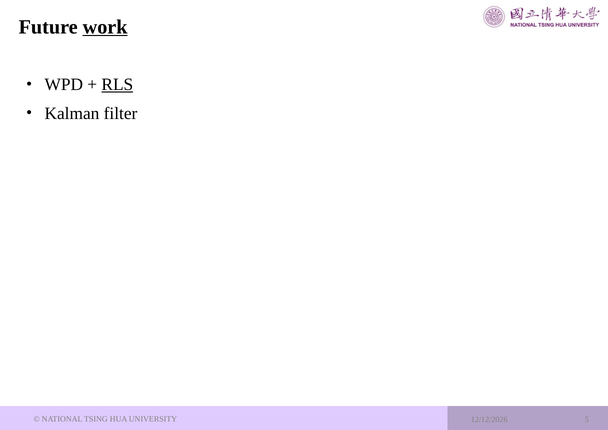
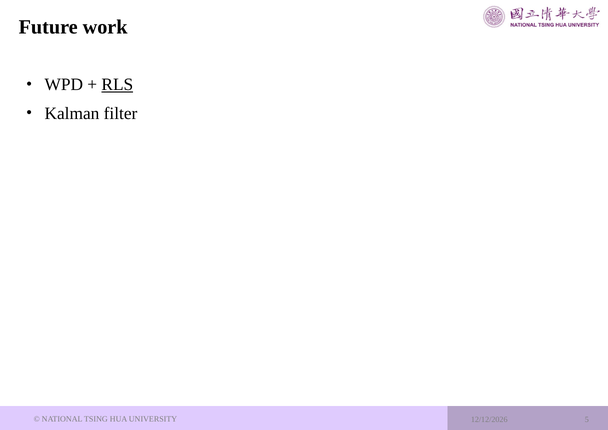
work underline: present -> none
